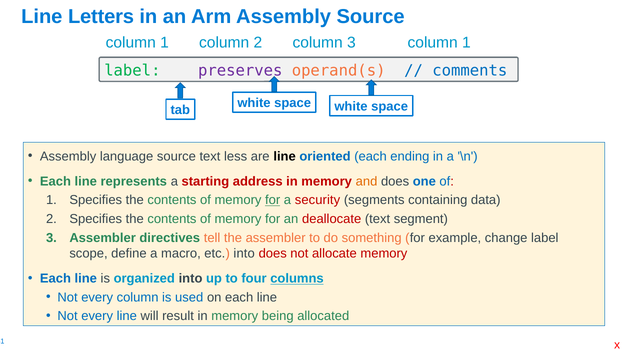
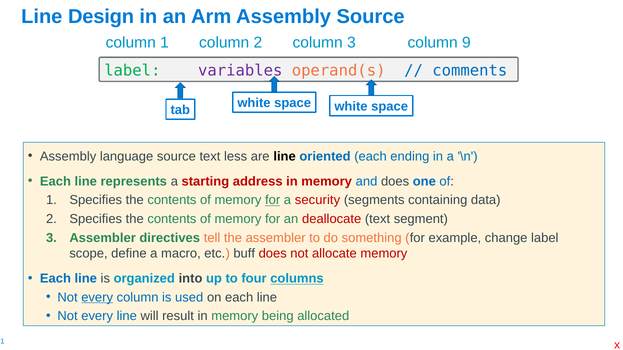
Letters: Letters -> Design
3 column 1: 1 -> 9
preserves: preserves -> variables
and colour: orange -> blue
etc into: into -> buff
every at (97, 298) underline: none -> present
